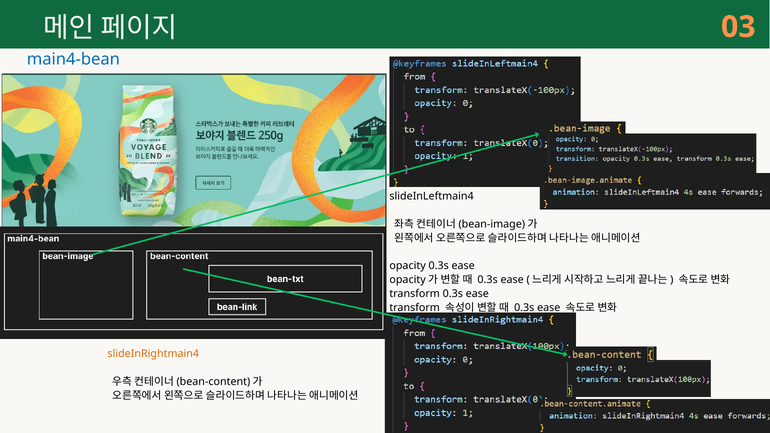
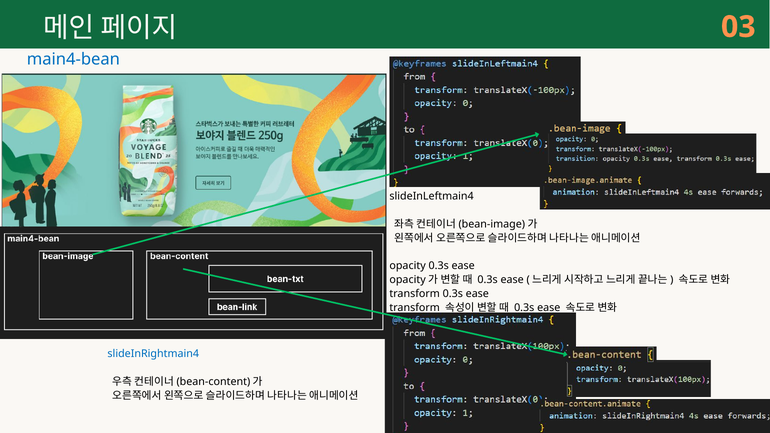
slideInRightmain4 colour: orange -> blue
